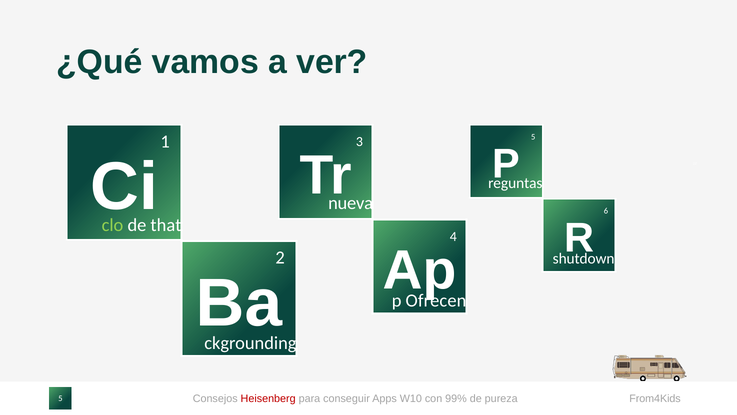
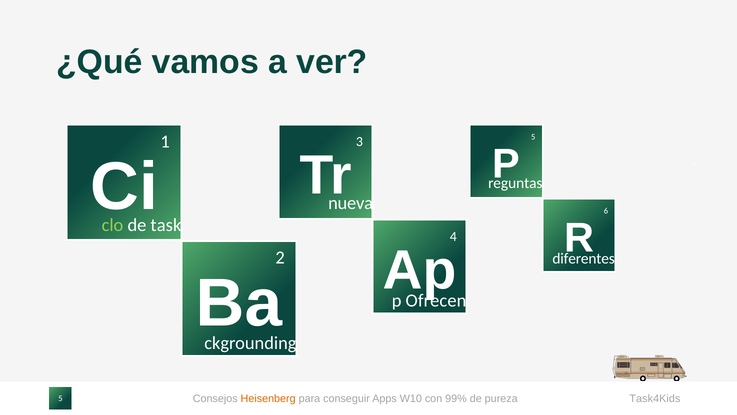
that: that -> task
shutdown: shutdown -> diferentes
Heisenberg colour: red -> orange
From4Kids: From4Kids -> Task4Kids
